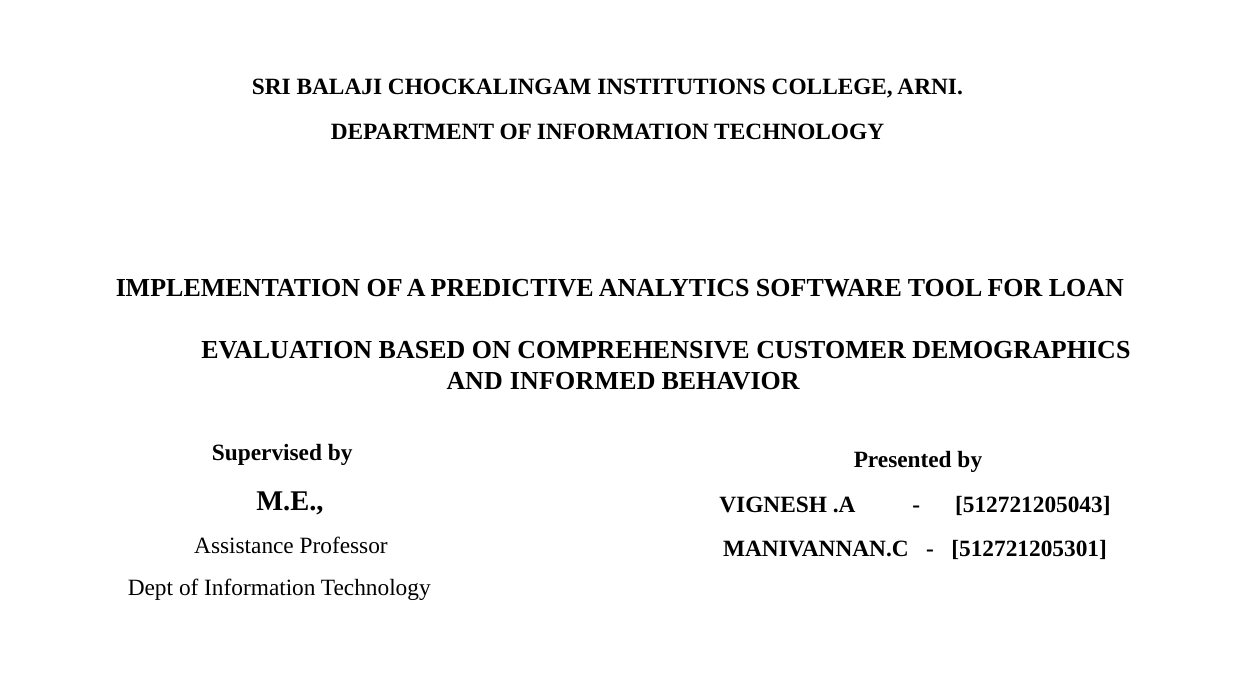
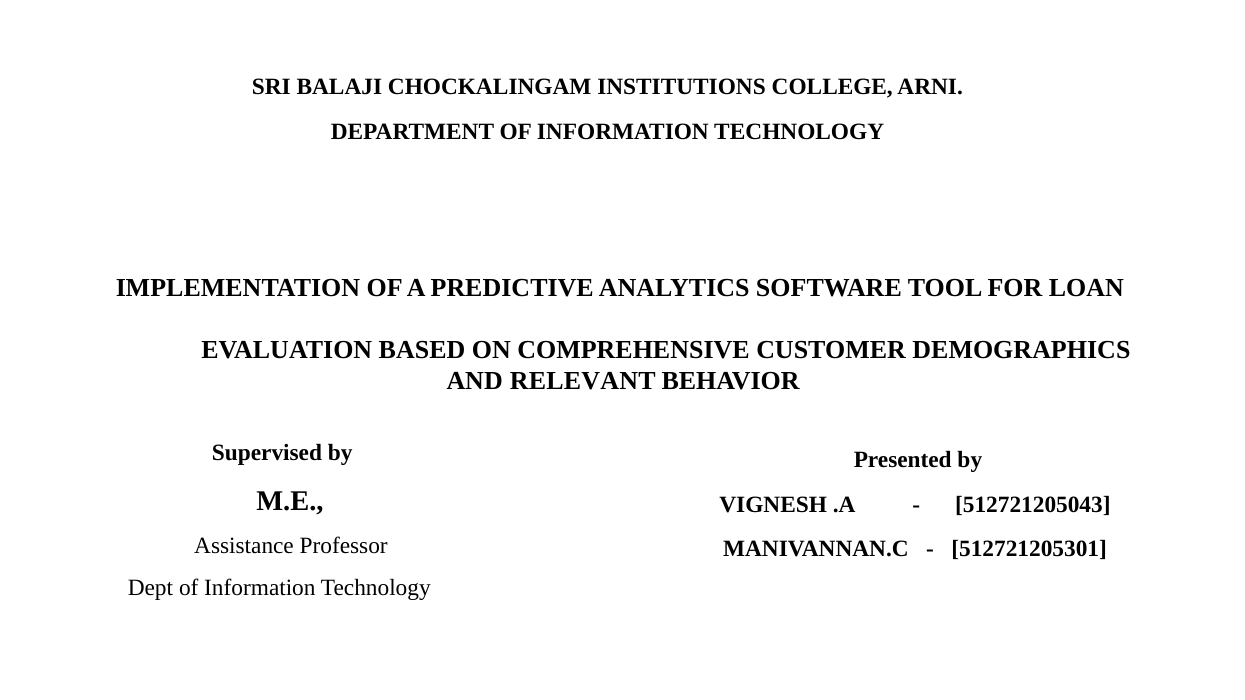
INFORMED: INFORMED -> RELEVANT
